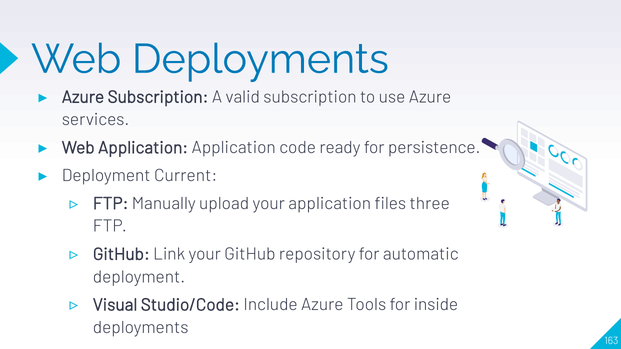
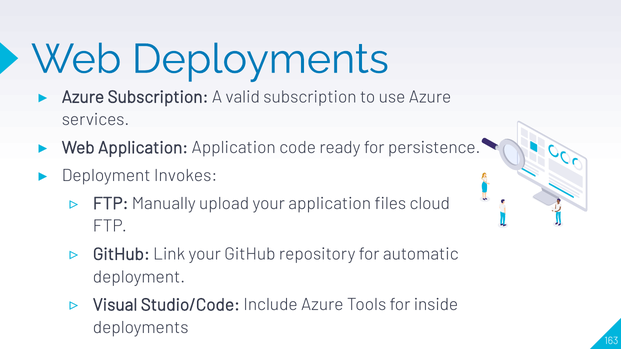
Current: Current -> Invokes
three: three -> cloud
